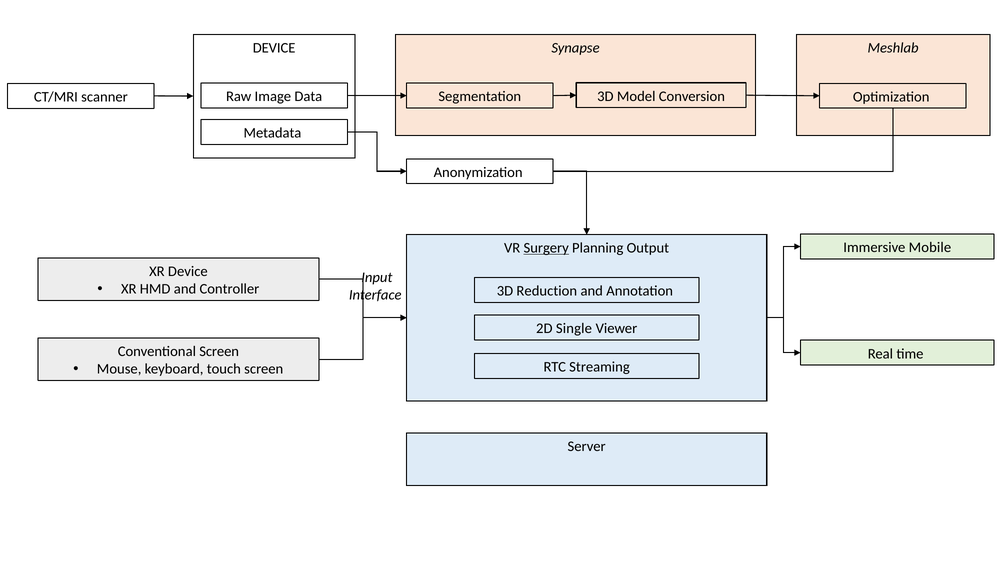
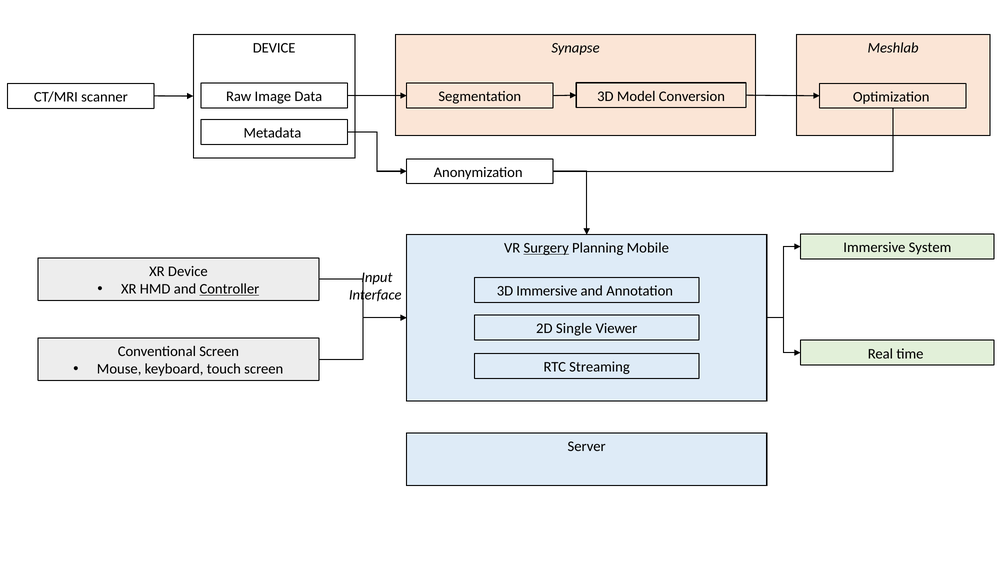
Mobile: Mobile -> System
Output: Output -> Mobile
Controller underline: none -> present
3D Reduction: Reduction -> Immersive
